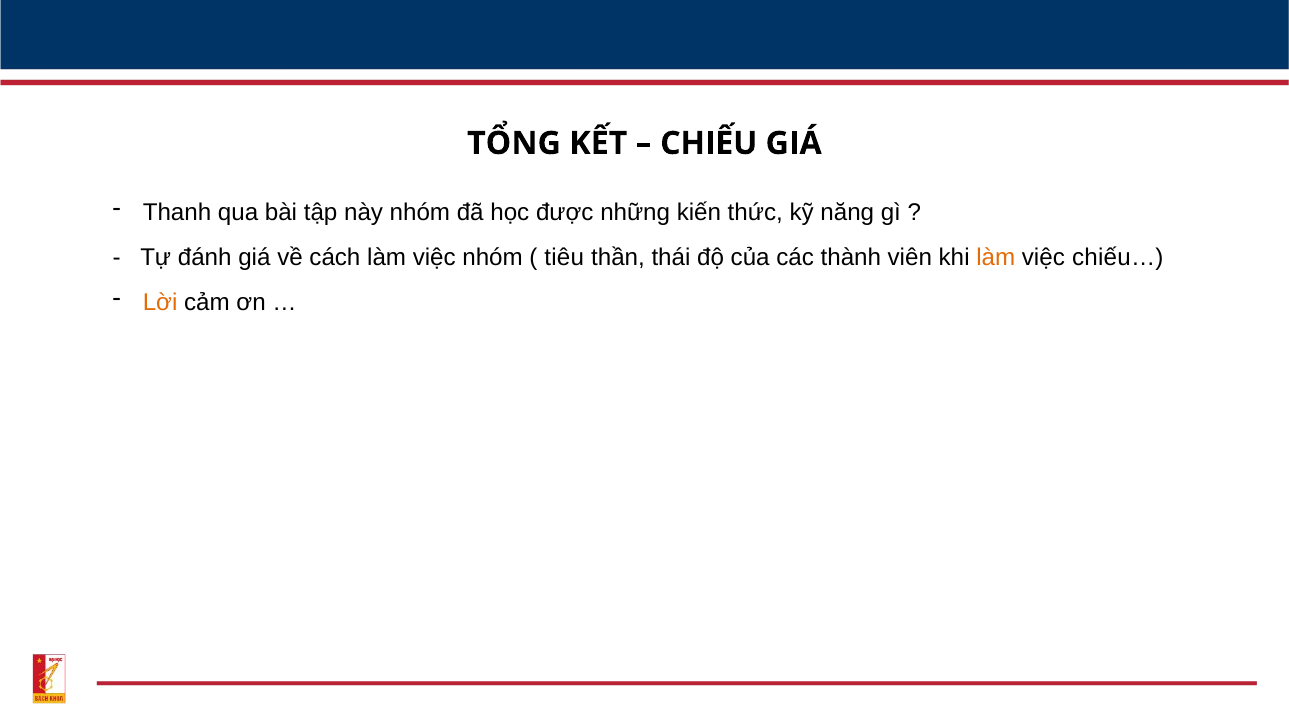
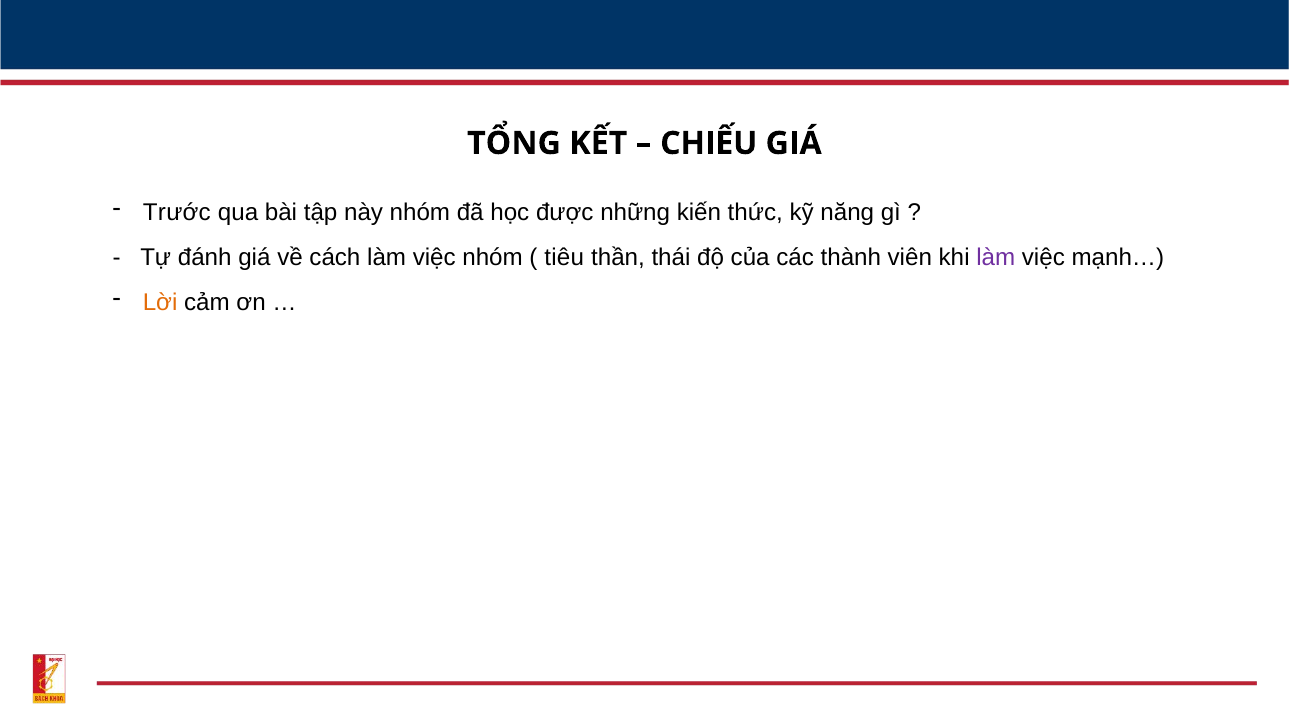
Thanh: Thanh -> Trước
làm at (996, 258) colour: orange -> purple
chiếu…: chiếu… -> mạnh…
